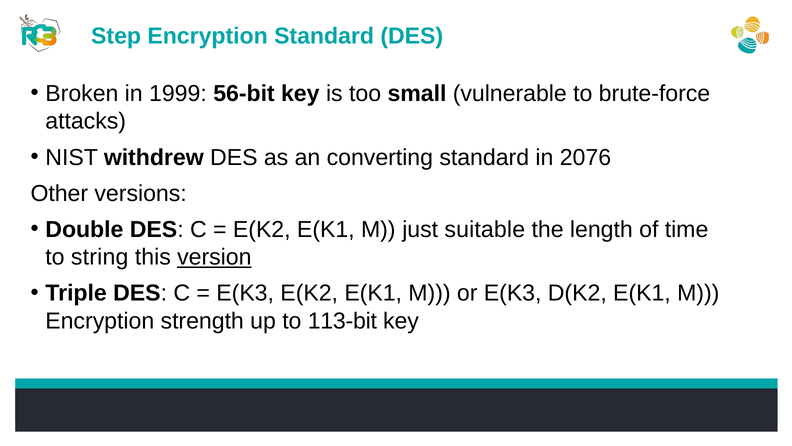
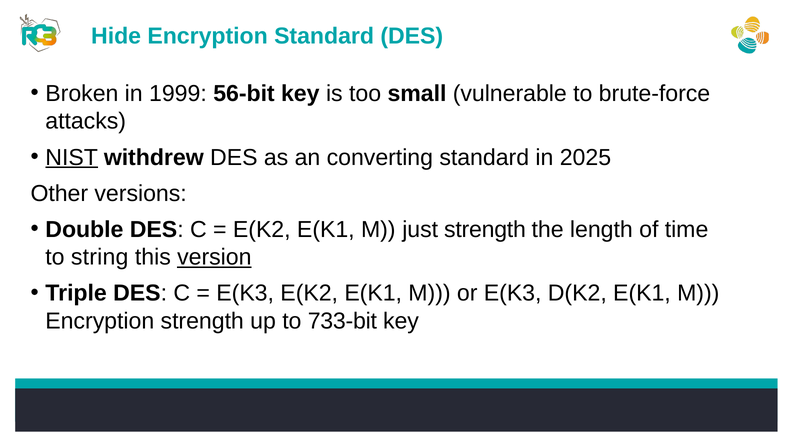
Step: Step -> Hide
NIST underline: none -> present
2076: 2076 -> 2025
just suitable: suitable -> strength
113-bit: 113-bit -> 733-bit
